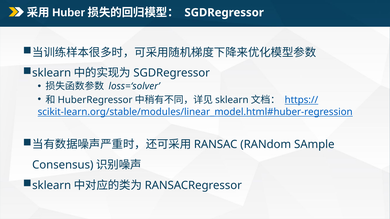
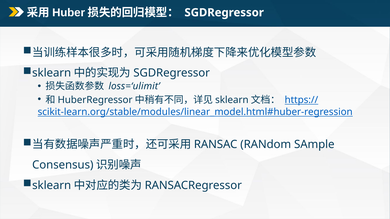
loss=‘solver: loss=‘solver -> loss=‘ulimit
